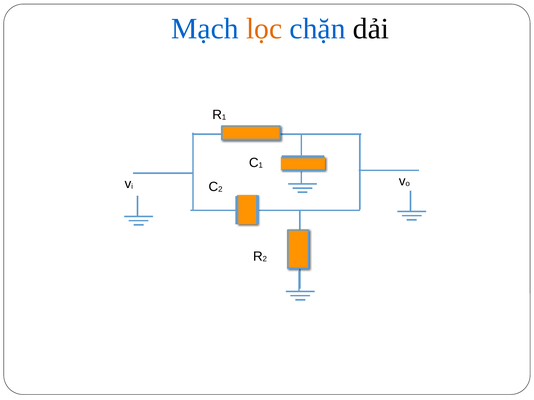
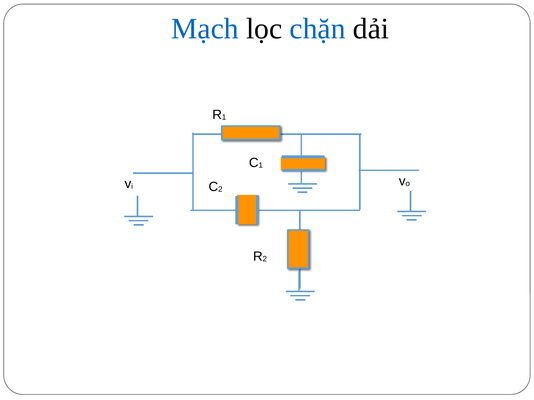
lọc colour: orange -> black
